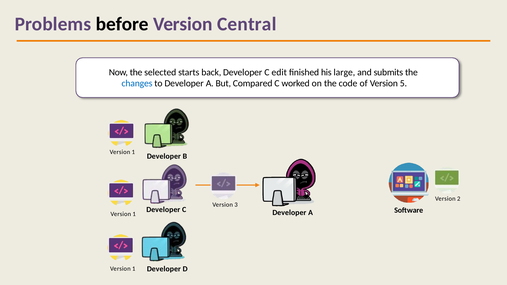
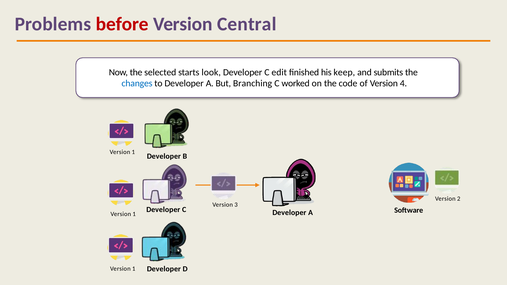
before colour: black -> red
back: back -> look
large: large -> keep
Compared: Compared -> Branching
5: 5 -> 4
